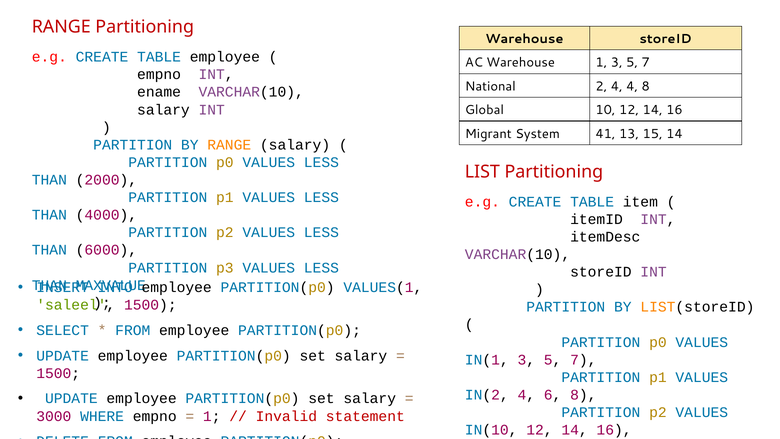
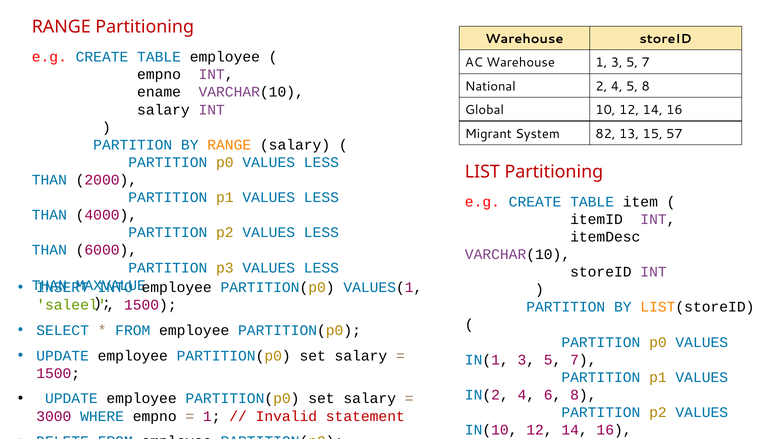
4 4: 4 -> 5
41: 41 -> 82
15 14: 14 -> 57
